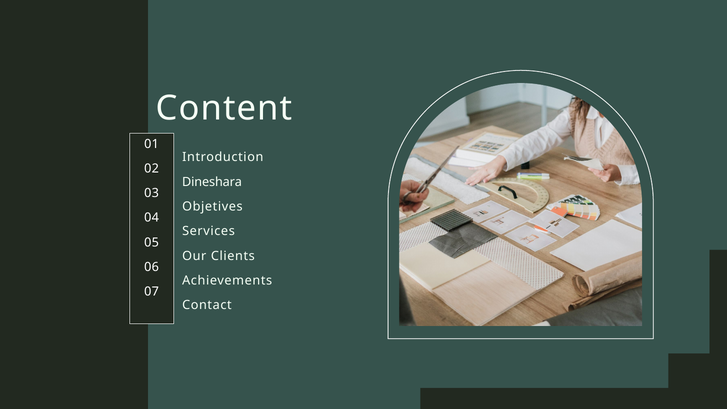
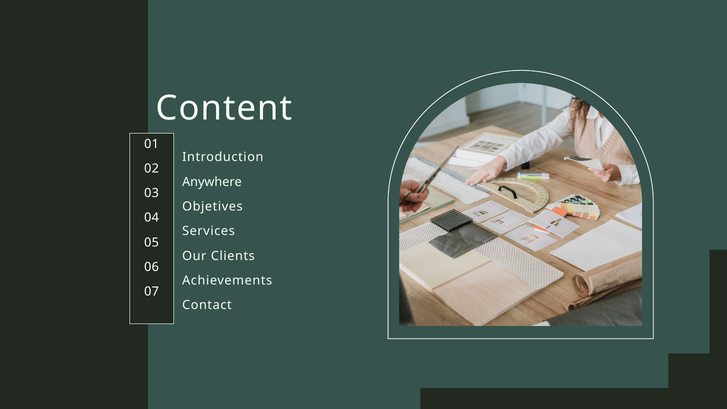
Dineshara: Dineshara -> Anywhere
